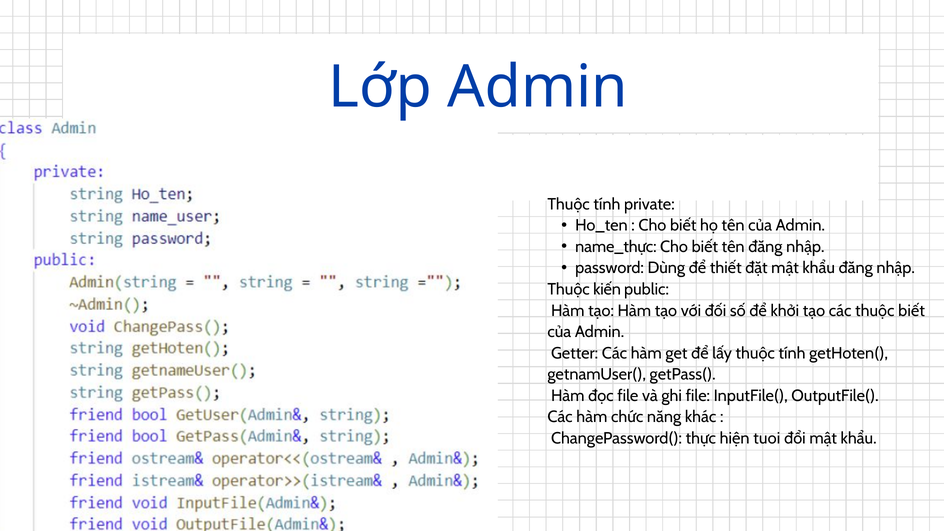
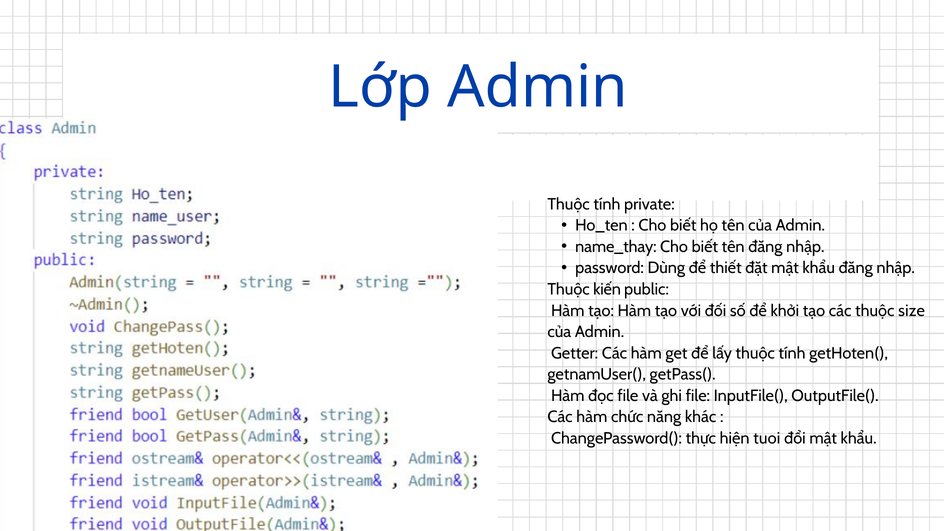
name_thực: name_thực -> name_thay
thuộc biết: biết -> size
